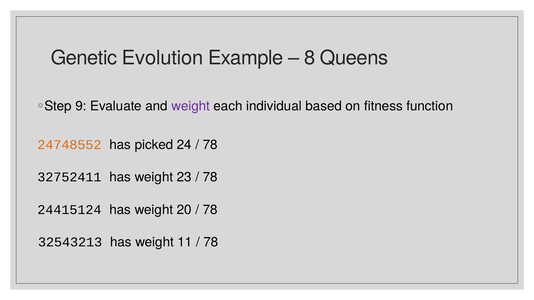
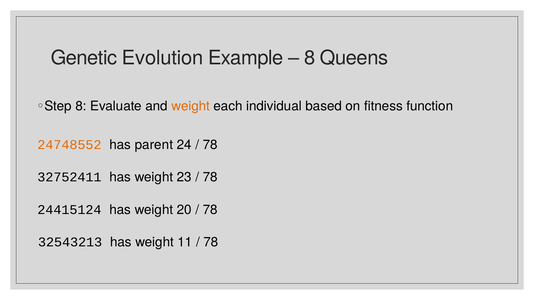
9 at (81, 106): 9 -> 8
weight at (191, 106) colour: purple -> orange
picked: picked -> parent
